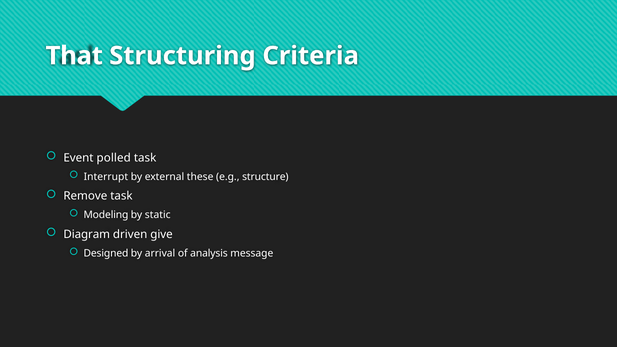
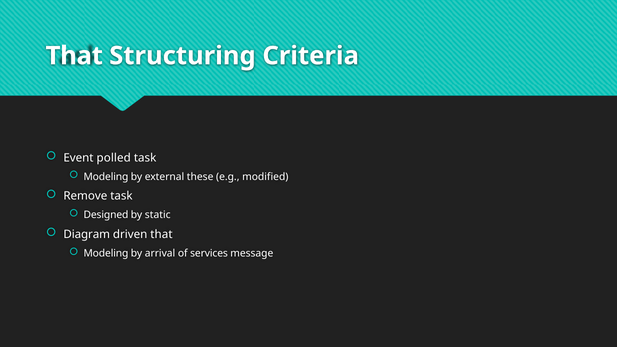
Interrupt at (106, 177): Interrupt -> Modeling
structure: structure -> modified
Modeling: Modeling -> Designed
driven give: give -> that
Designed at (106, 253): Designed -> Modeling
analysis: analysis -> services
